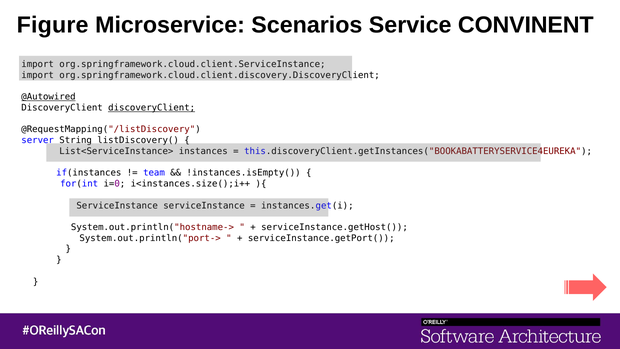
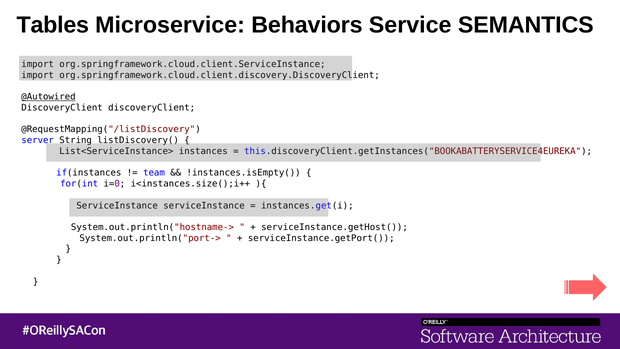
Figure: Figure -> Tables
Scenarios: Scenarios -> Behaviors
CONVINENT: CONVINENT -> SEMANTICS
discoveryClient at (152, 108) underline: present -> none
